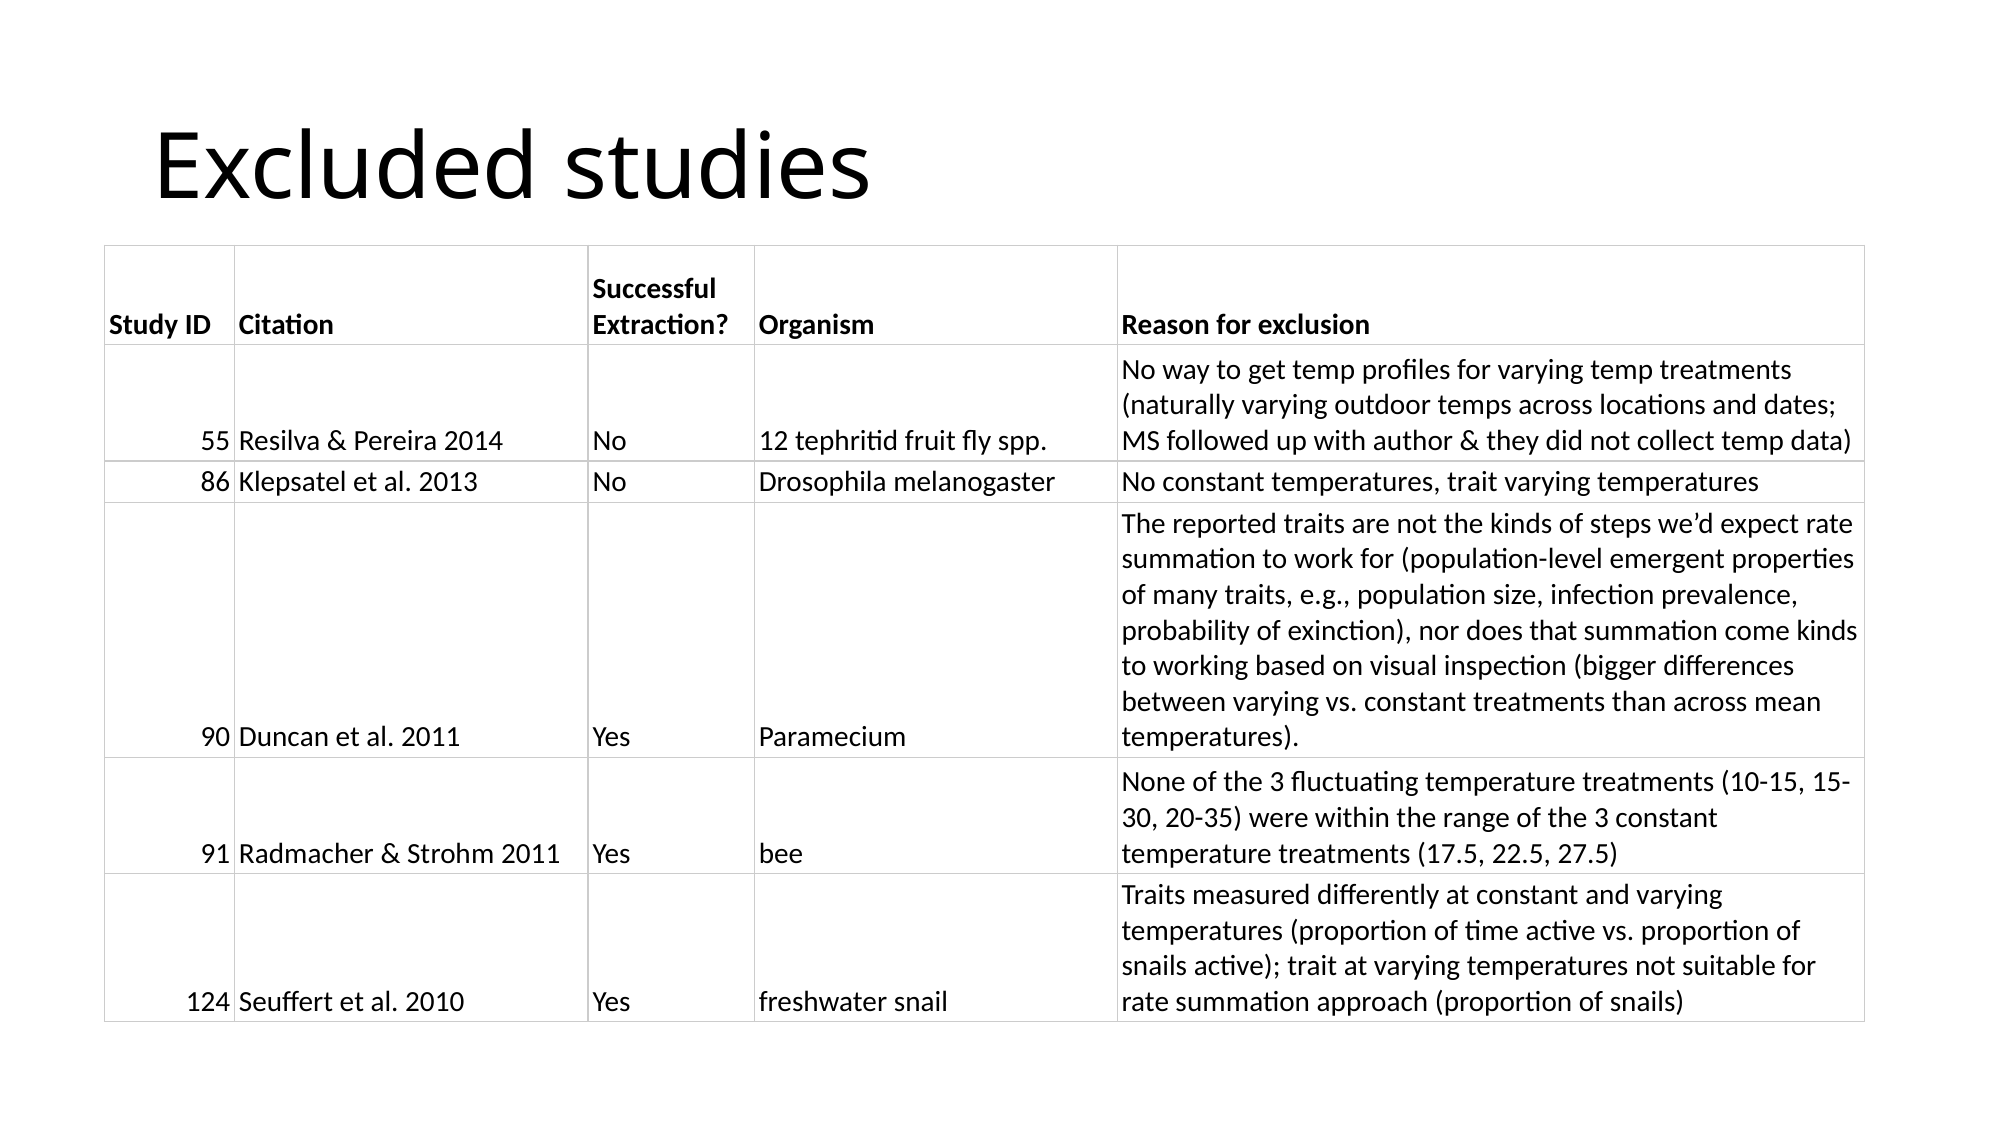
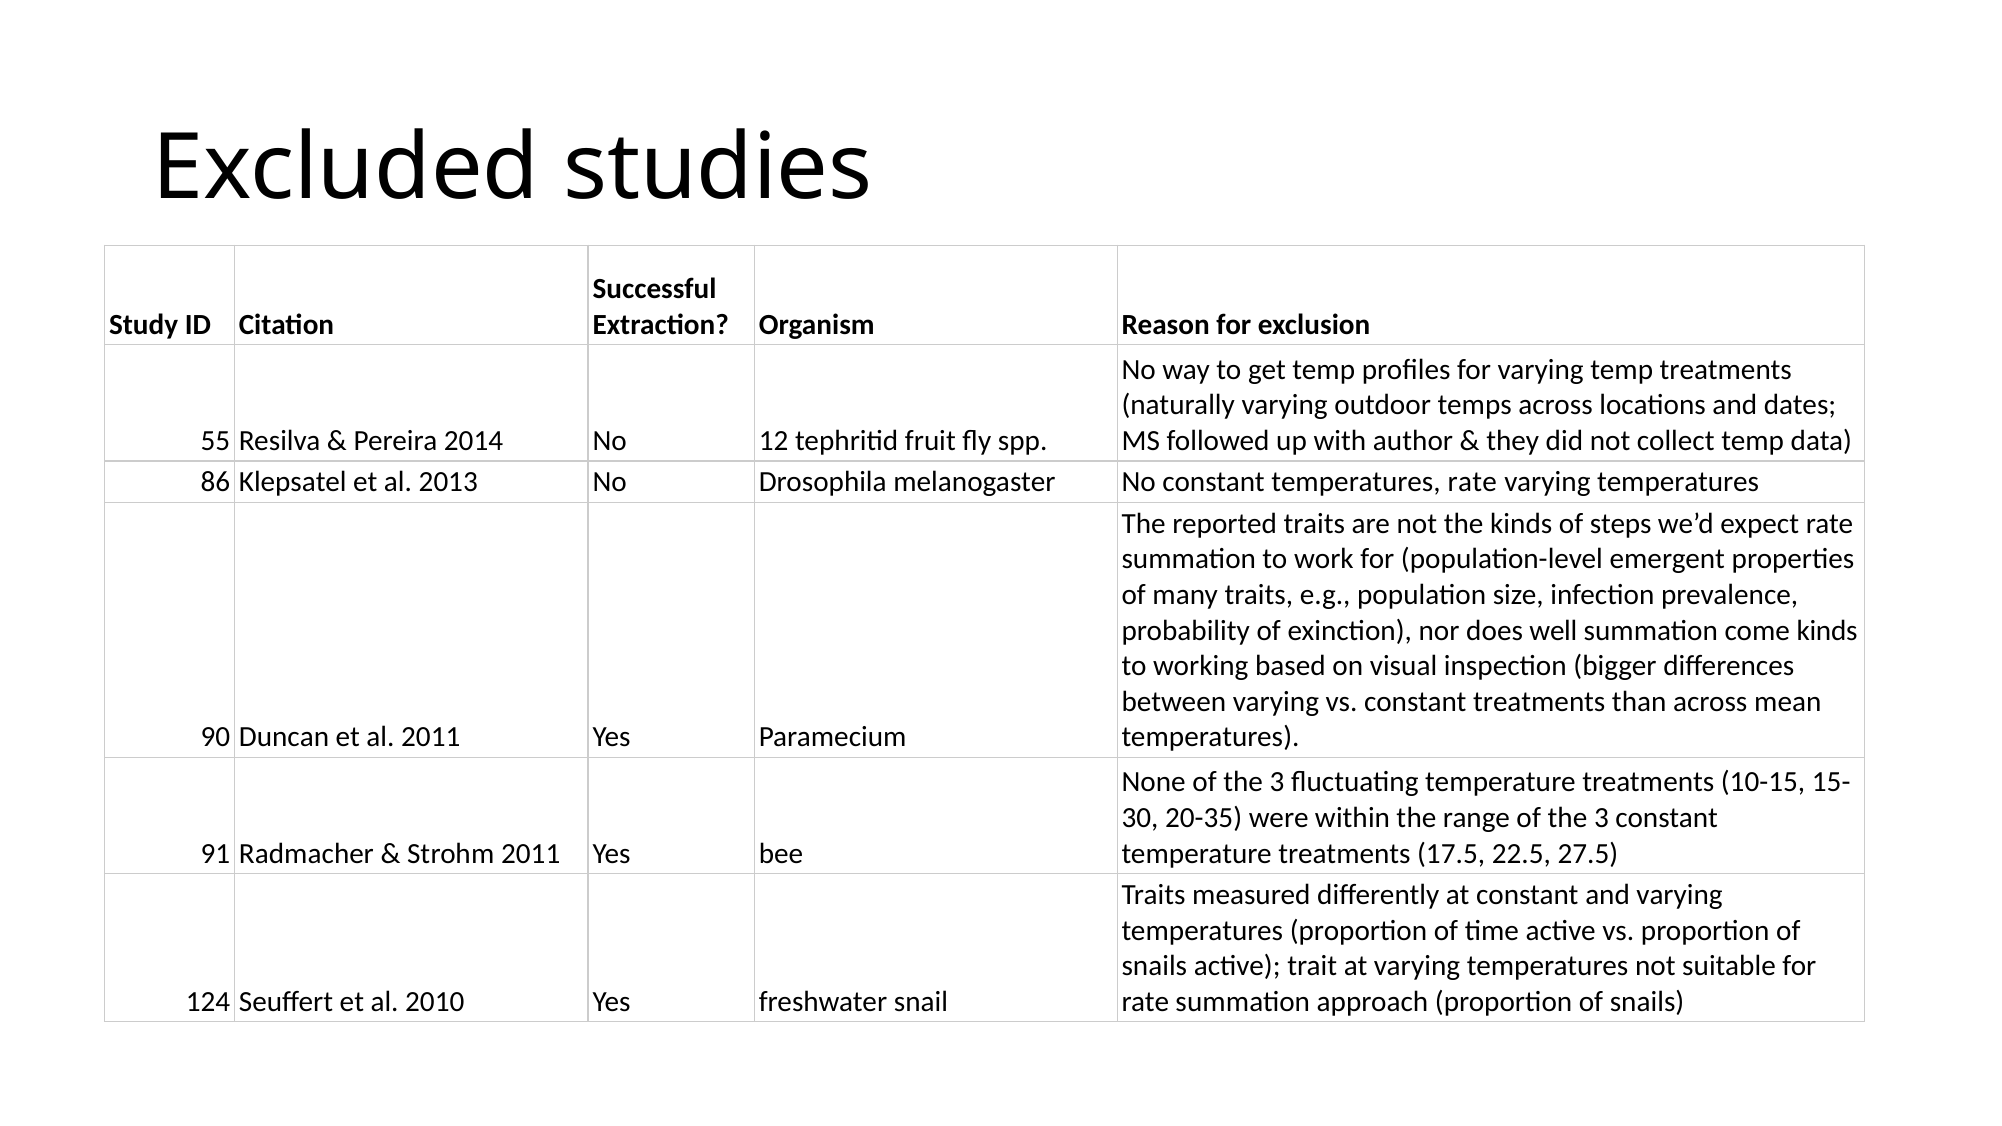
temperatures trait: trait -> rate
that: that -> well
